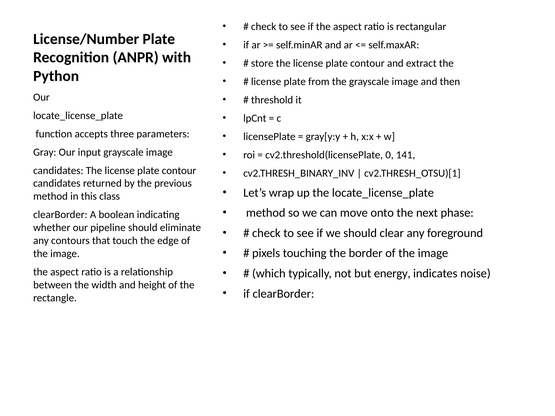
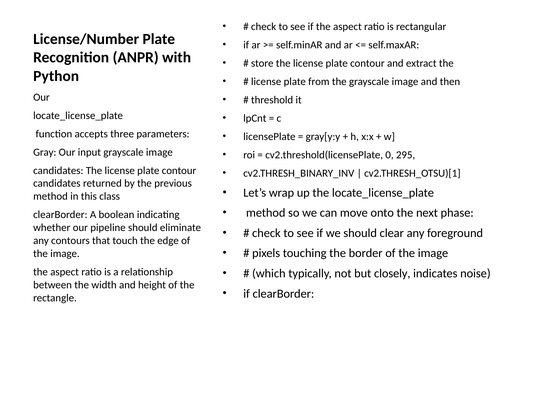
141: 141 -> 295
energy: energy -> closely
